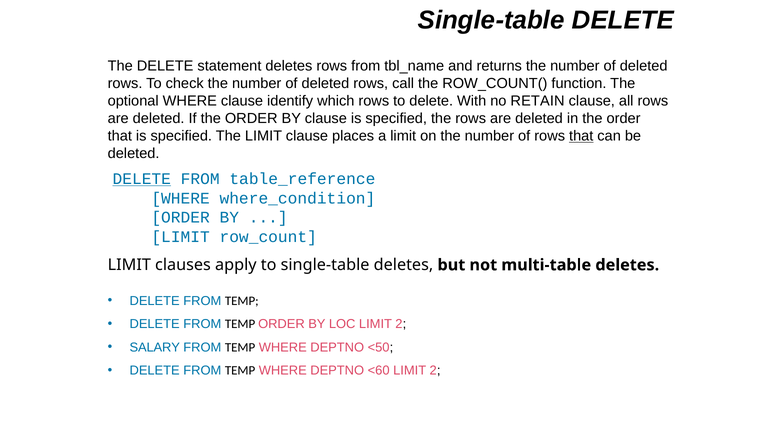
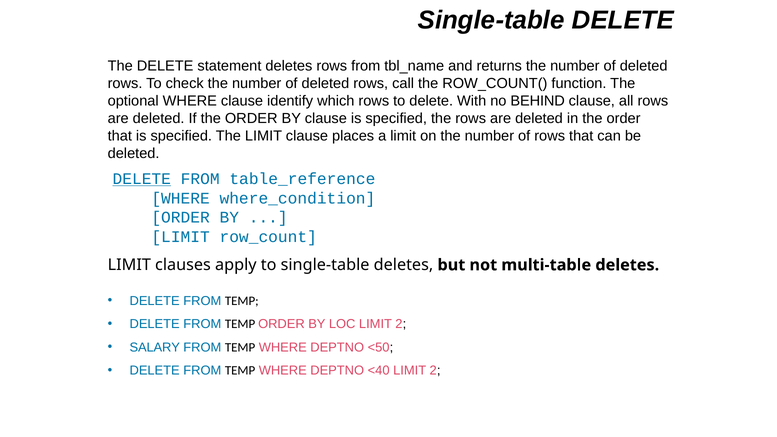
RETAIN: RETAIN -> BEHIND
that at (581, 136) underline: present -> none
<60: <60 -> <40
